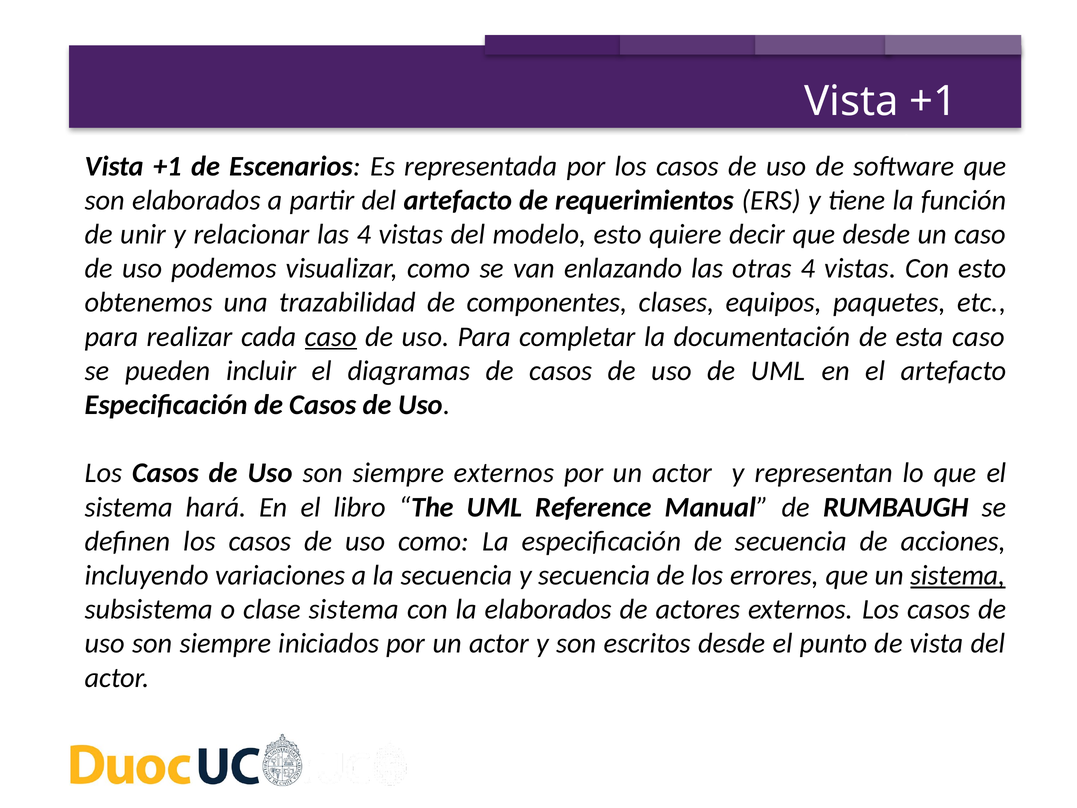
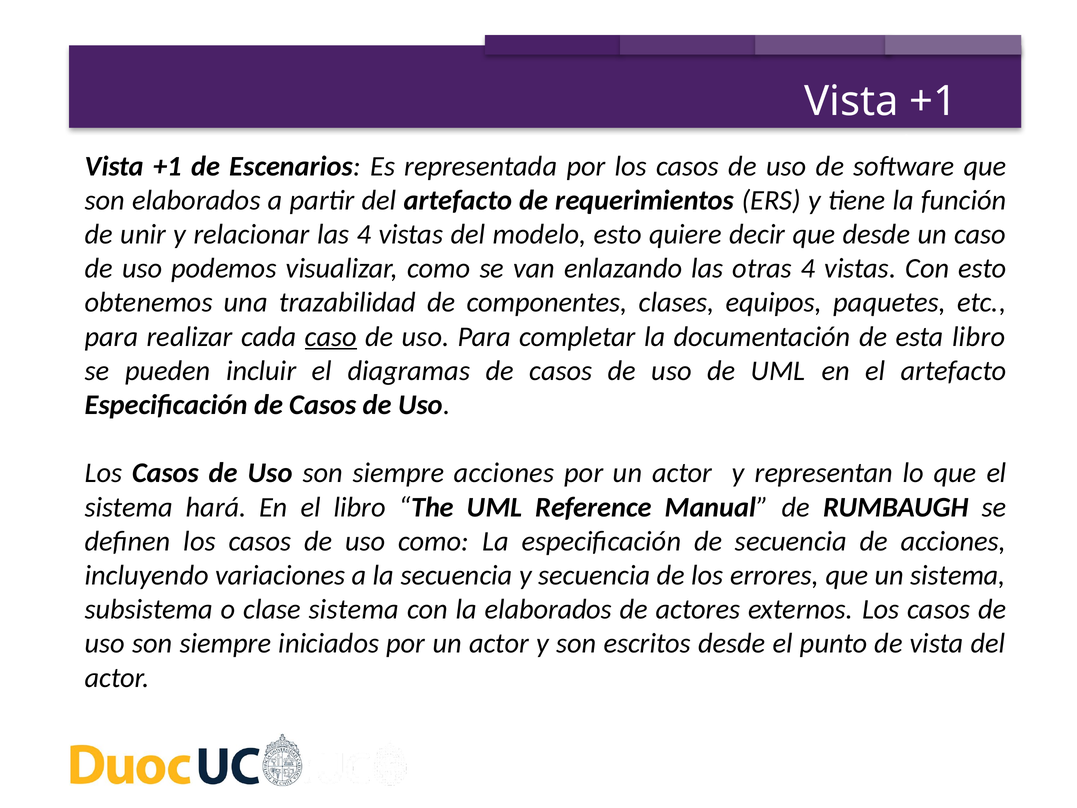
esta caso: caso -> libro
siempre externos: externos -> acciones
sistema at (958, 575) underline: present -> none
